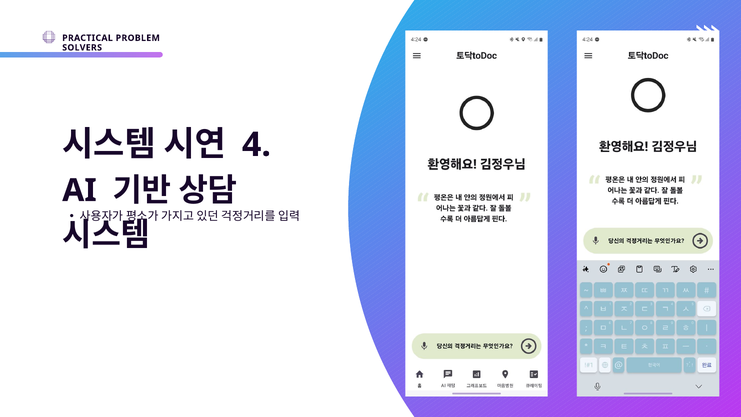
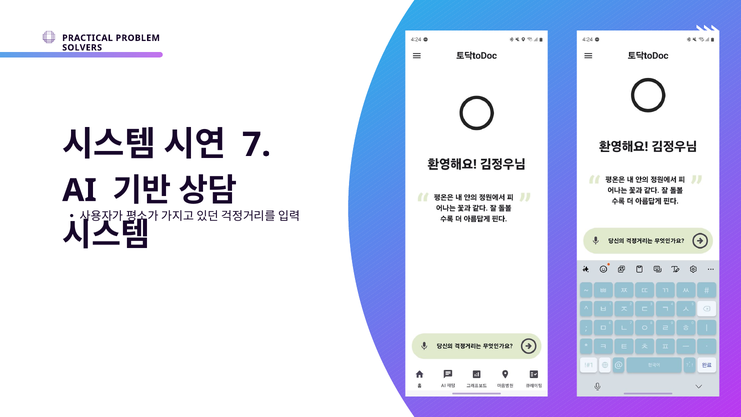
4: 4 -> 7
